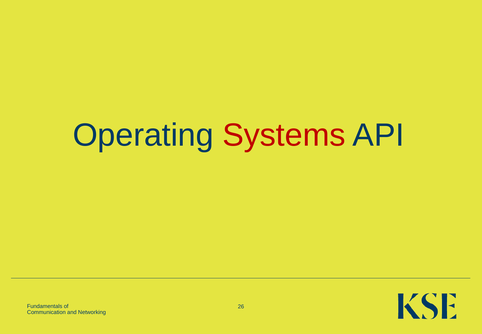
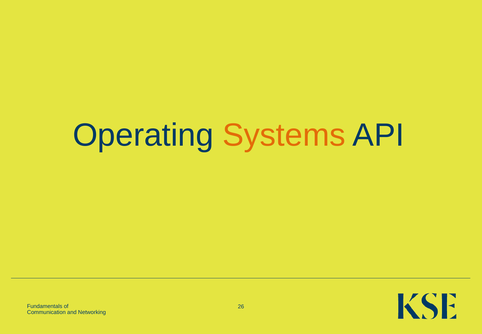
Systems colour: red -> orange
